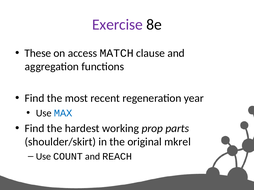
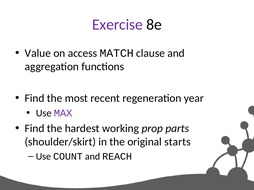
These: These -> Value
MAX colour: blue -> purple
mkrel: mkrel -> starts
